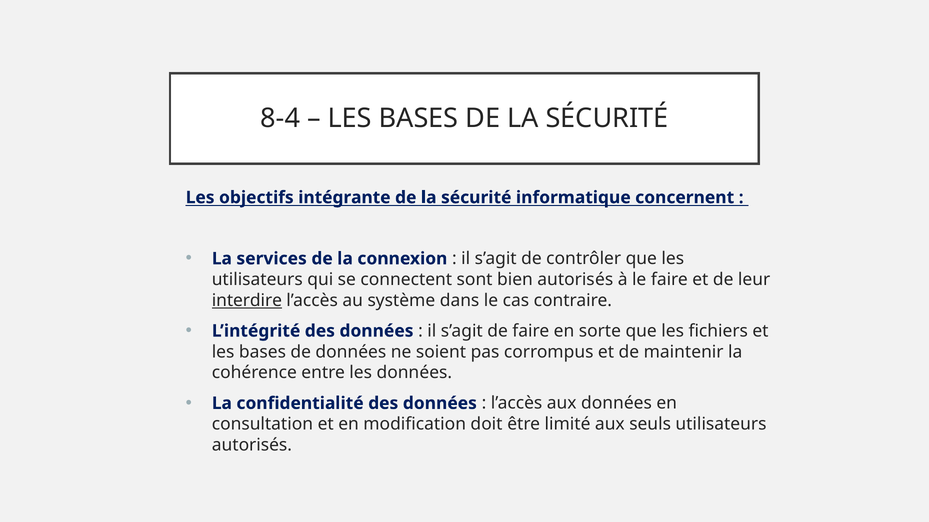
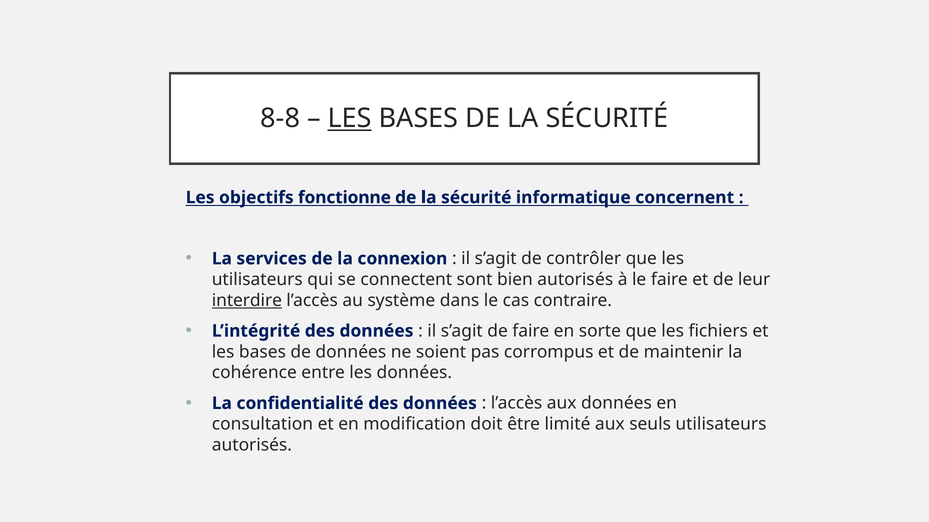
8-4: 8-4 -> 8-8
LES at (350, 119) underline: none -> present
intégrante: intégrante -> fonctionne
